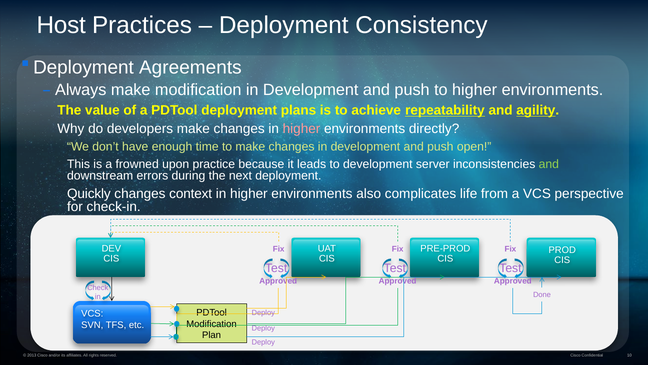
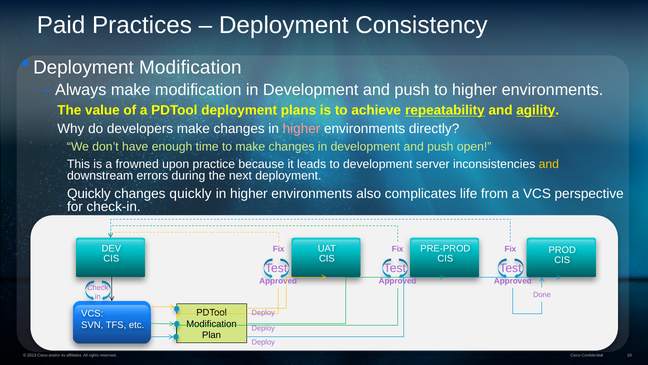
Host: Host -> Paid
Agreements at (190, 67): Agreements -> Modification
and at (549, 164) colour: light green -> yellow
changes context: context -> quickly
